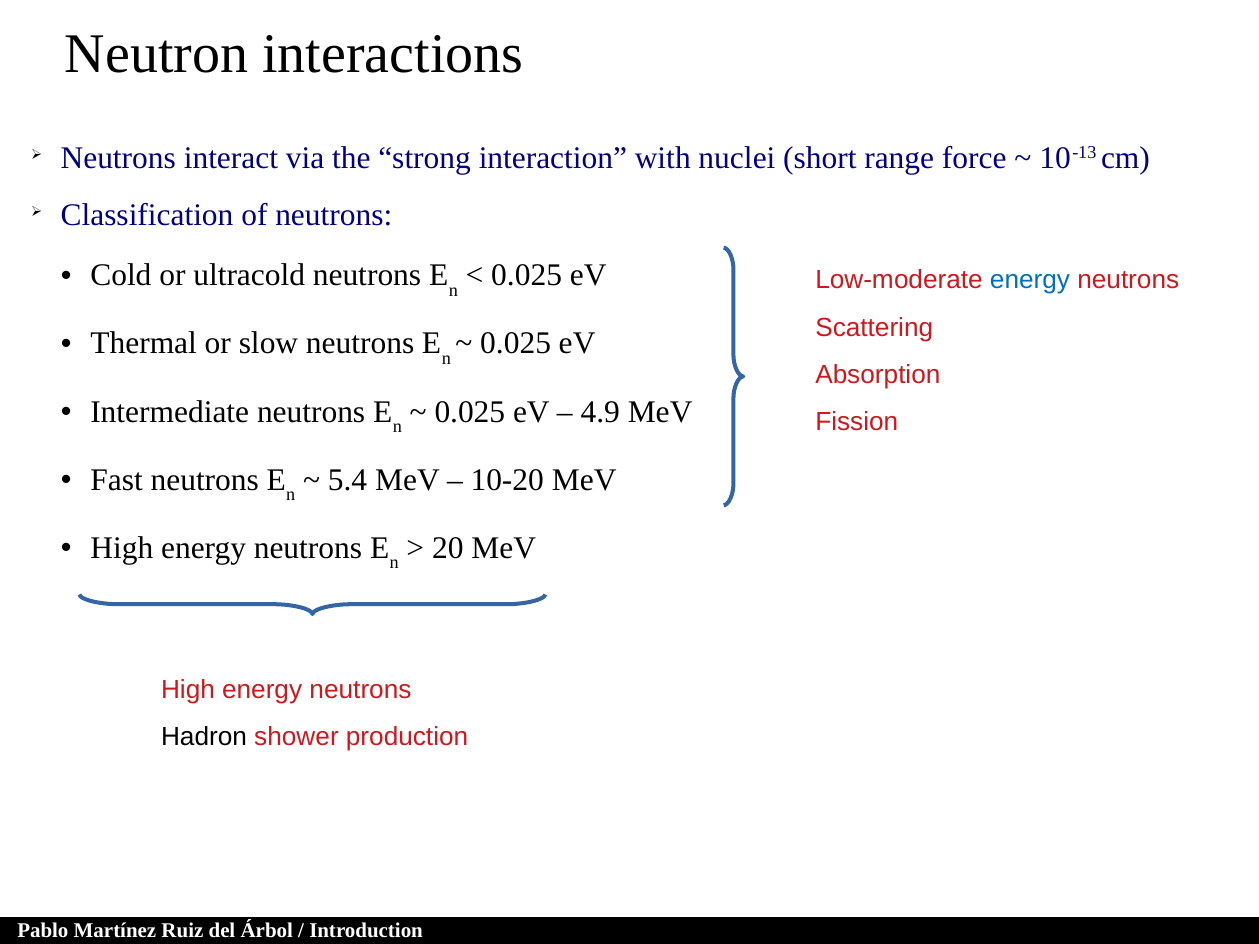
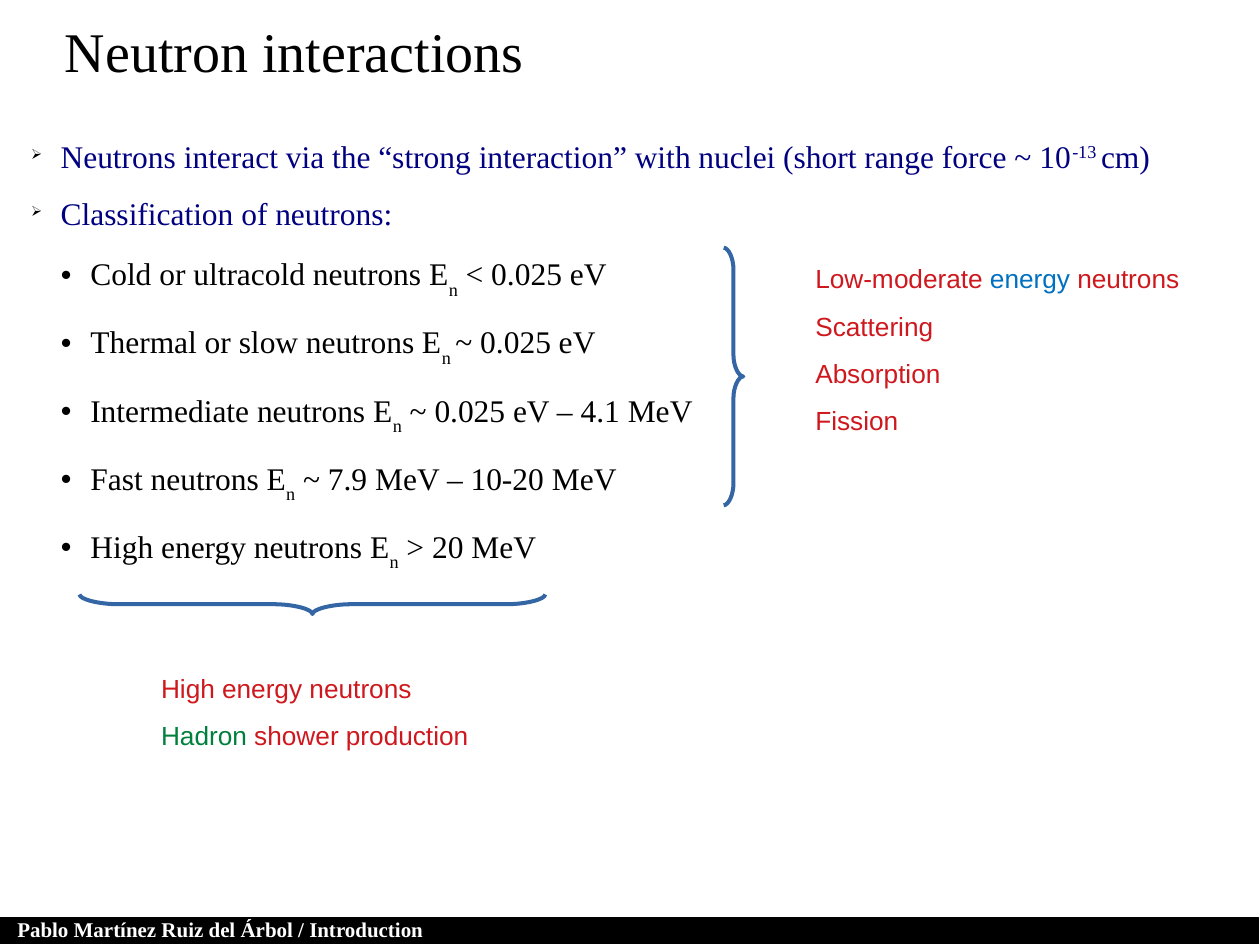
4.9: 4.9 -> 4.1
5.4: 5.4 -> 7.9
Hadron colour: black -> green
